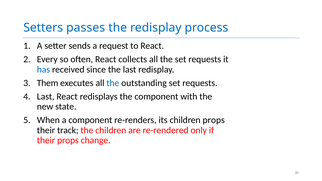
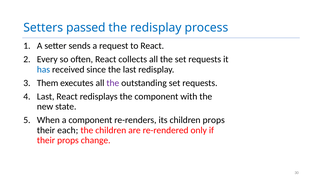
passes: passes -> passed
the at (113, 83) colour: blue -> purple
track: track -> each
